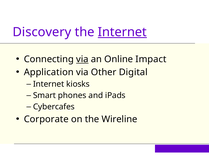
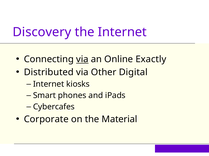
Internet at (122, 32) underline: present -> none
Impact: Impact -> Exactly
Application: Application -> Distributed
Wireline: Wireline -> Material
